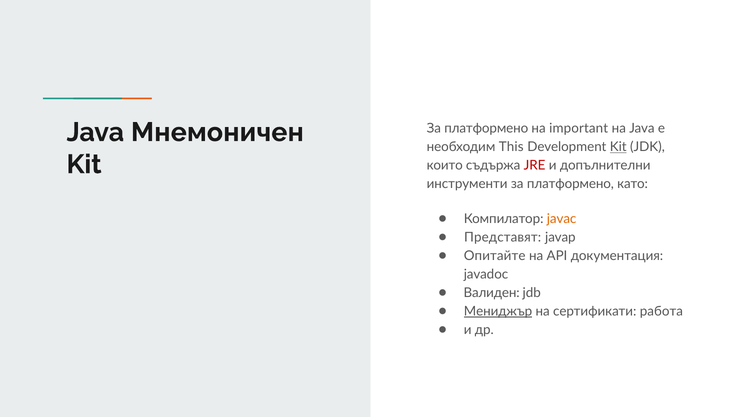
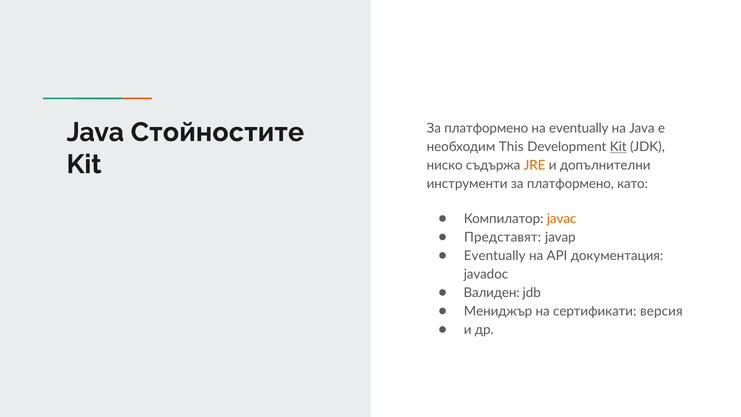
Мнемоничен: Мнемоничен -> Стойностите
на important: important -> eventually
които: които -> ниско
JRE colour: red -> orange
Опитайте at (495, 256): Опитайте -> Eventually
Мениджър underline: present -> none
работа: работа -> версия
